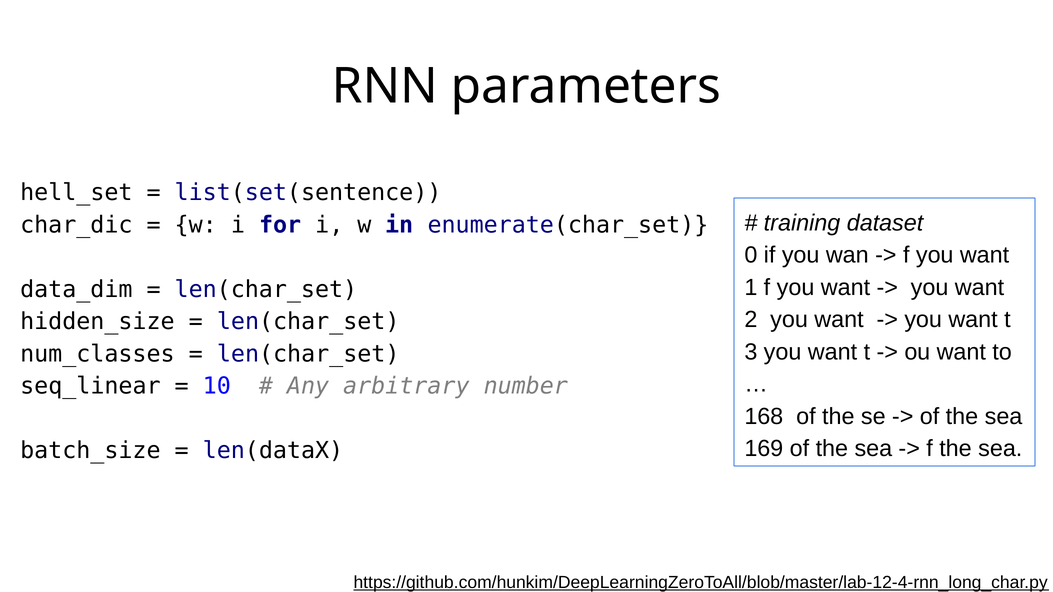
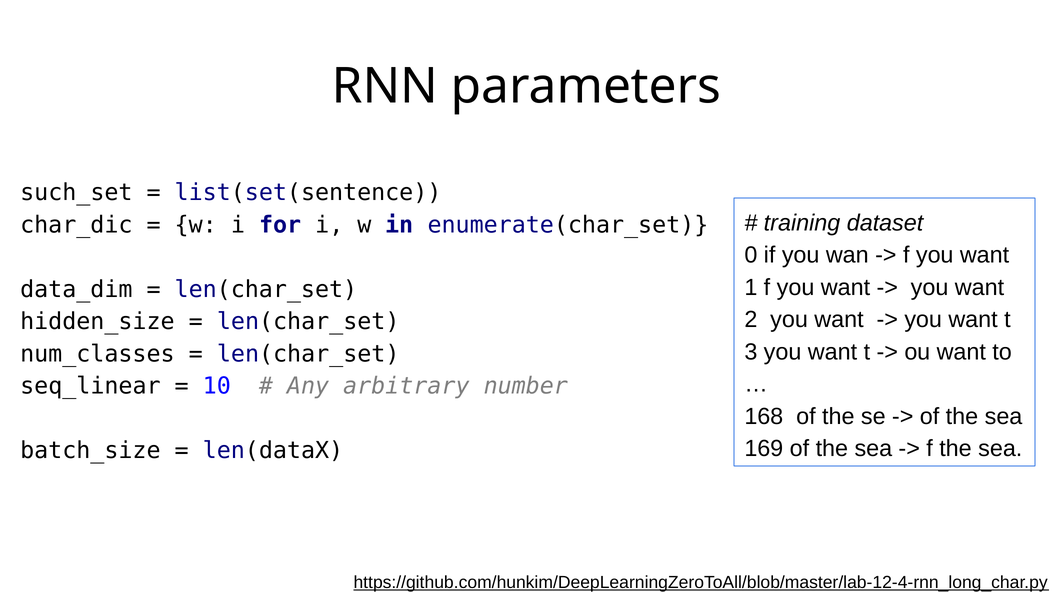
hell_set: hell_set -> such_set
